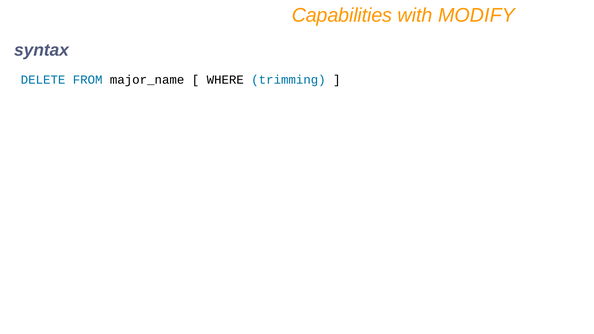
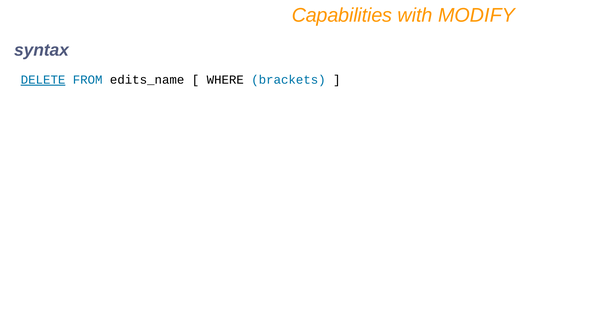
DELETE underline: none -> present
major_name: major_name -> edits_name
trimming: trimming -> brackets
